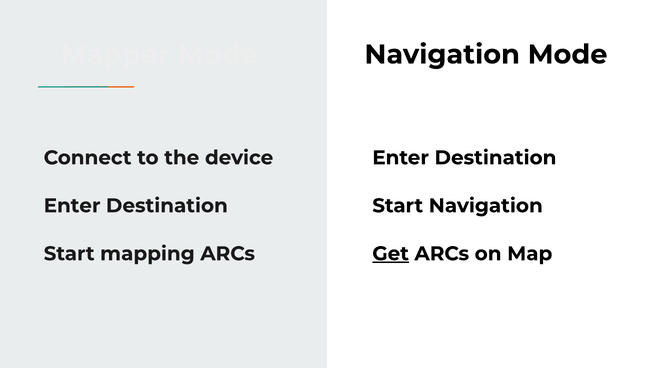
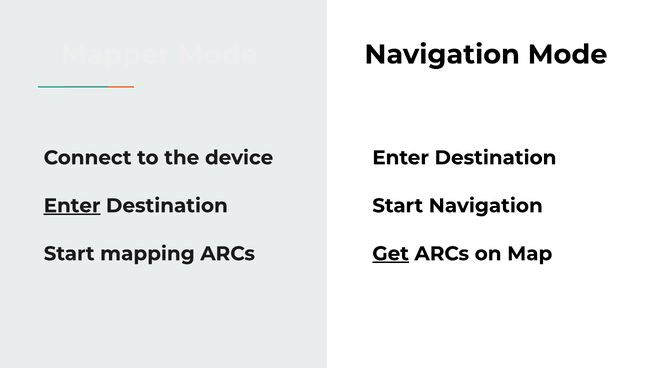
Enter at (72, 206) underline: none -> present
